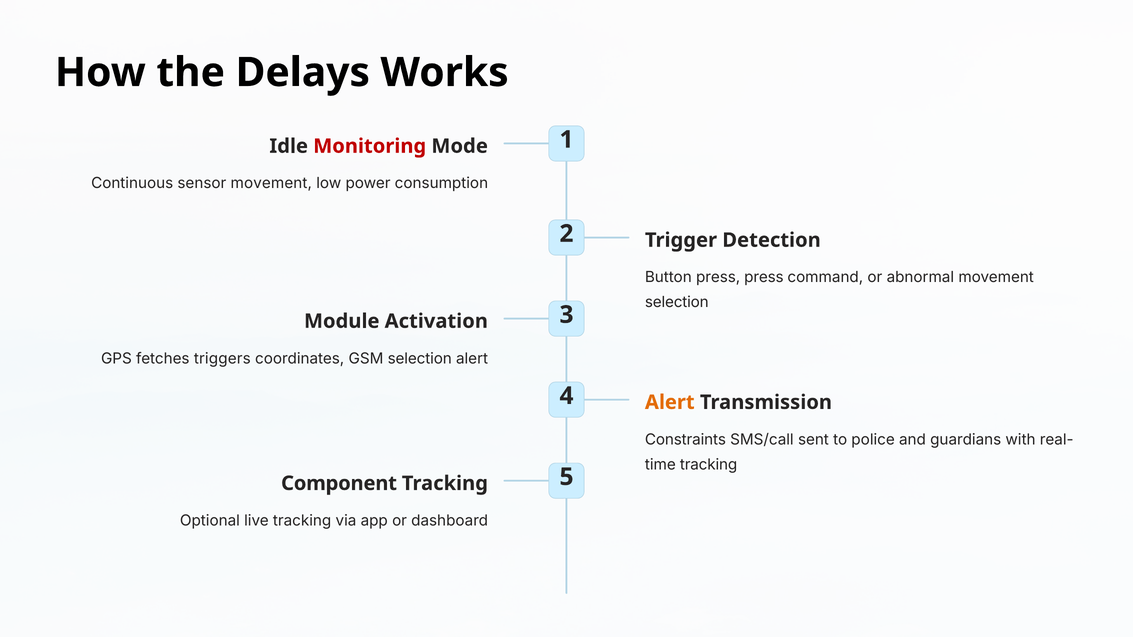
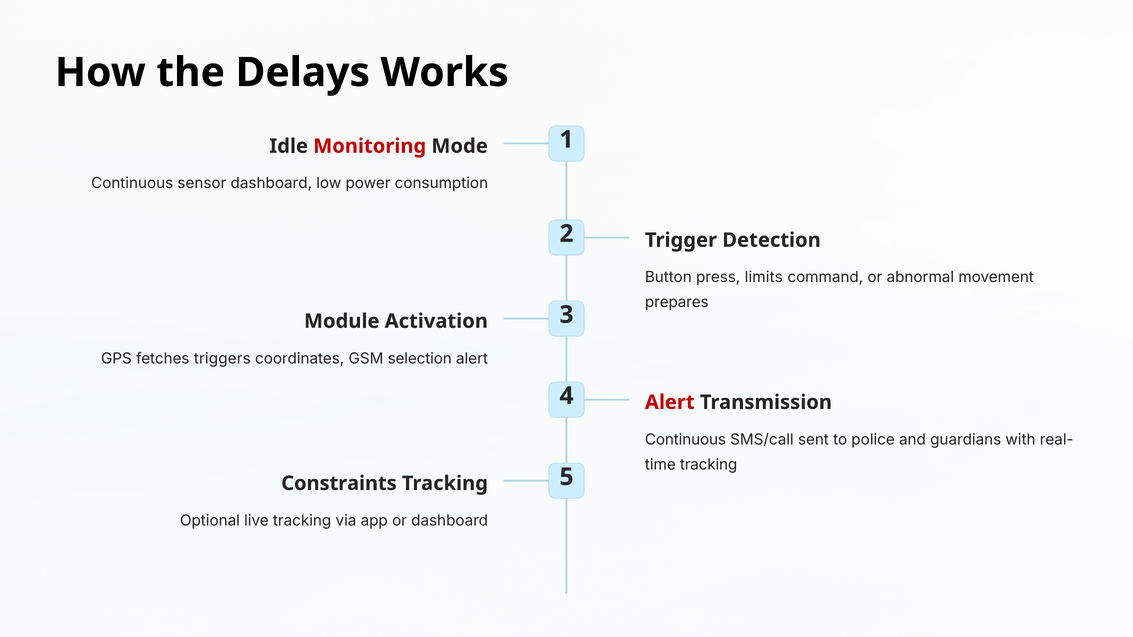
sensor movement: movement -> dashboard
press press: press -> limits
selection at (677, 303): selection -> prepares
Alert at (670, 403) colour: orange -> red
Constraints at (685, 440): Constraints -> Continuous
Component: Component -> Constraints
